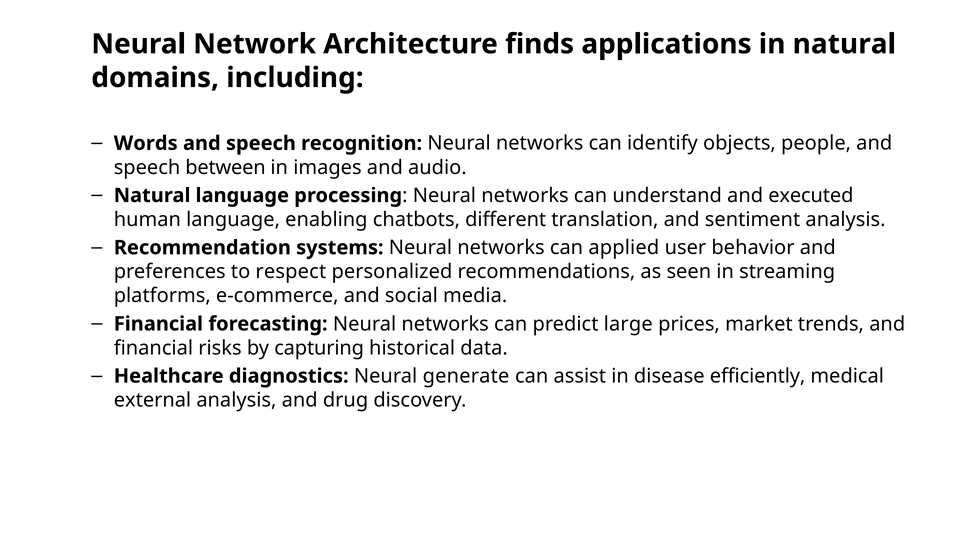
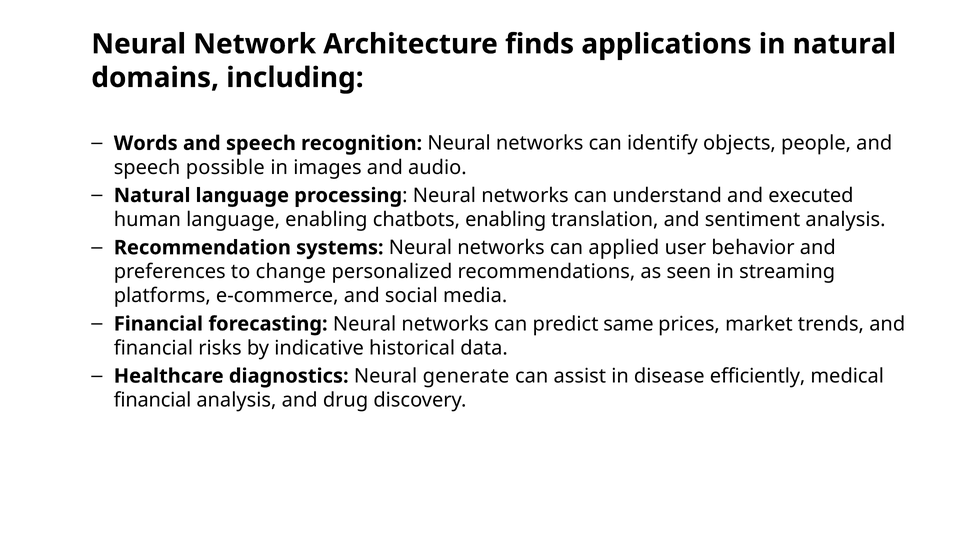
between: between -> possible
chatbots different: different -> enabling
respect: respect -> change
large: large -> same
capturing: capturing -> indicative
external at (152, 400): external -> financial
